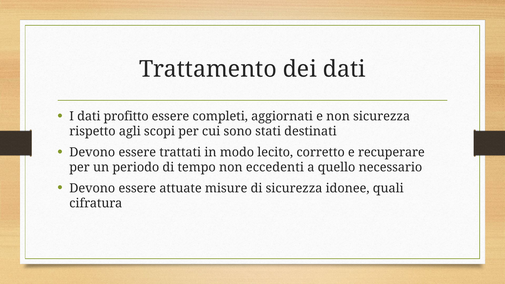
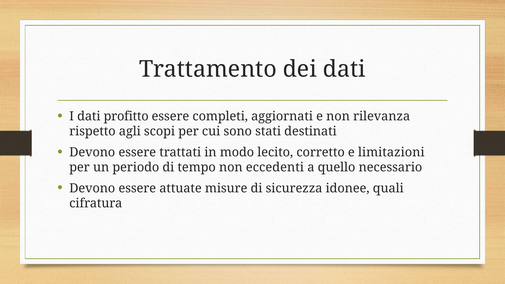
non sicurezza: sicurezza -> rilevanza
recuperare: recuperare -> limitazioni
